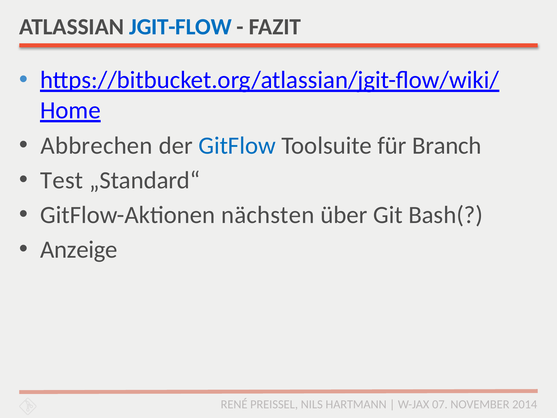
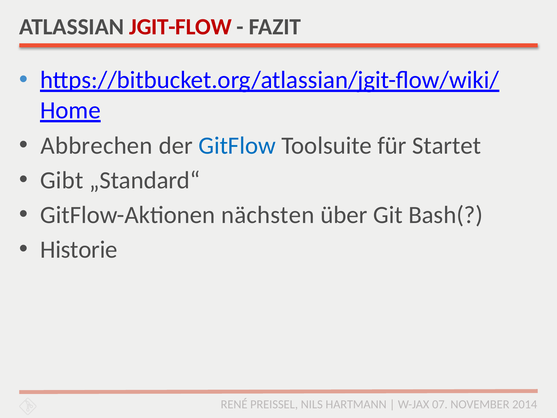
JGIT-FLOW colour: blue -> red
Branch: Branch -> Startet
Test: Test -> Gibt
Anzeige: Anzeige -> Historie
